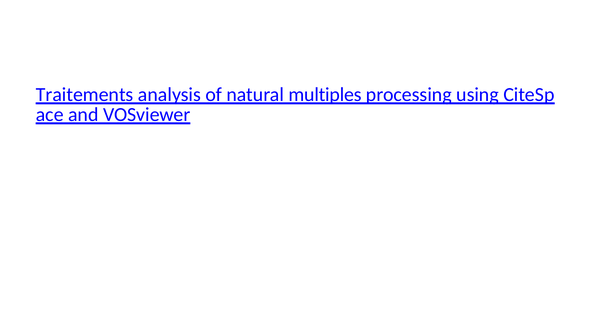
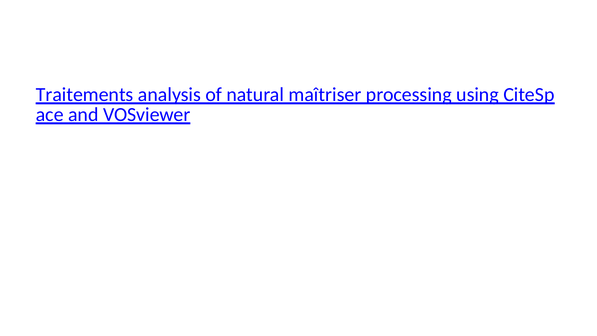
multiples: multiples -> maîtriser
